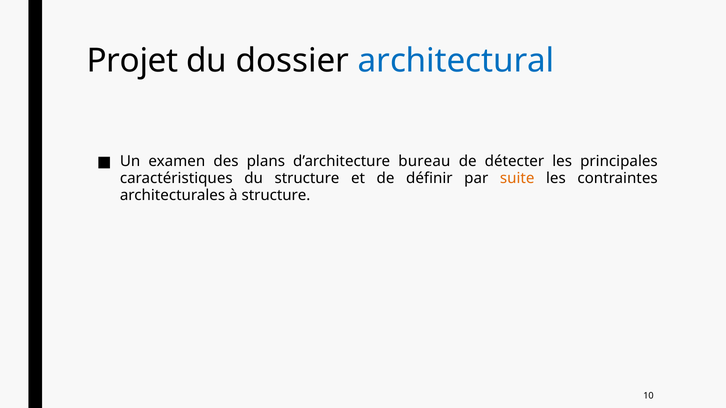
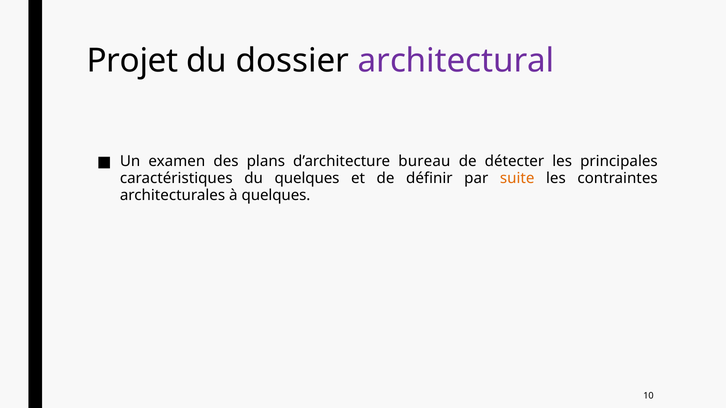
architectural colour: blue -> purple
du structure: structure -> quelques
à structure: structure -> quelques
